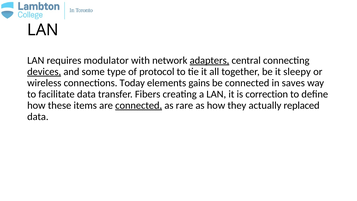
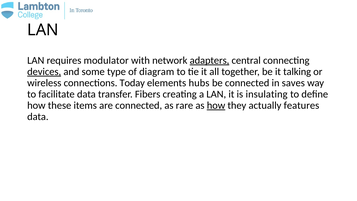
protocol: protocol -> diagram
sleepy: sleepy -> talking
gains: gains -> hubs
correction: correction -> insulating
connected at (139, 105) underline: present -> none
how at (216, 105) underline: none -> present
replaced: replaced -> features
